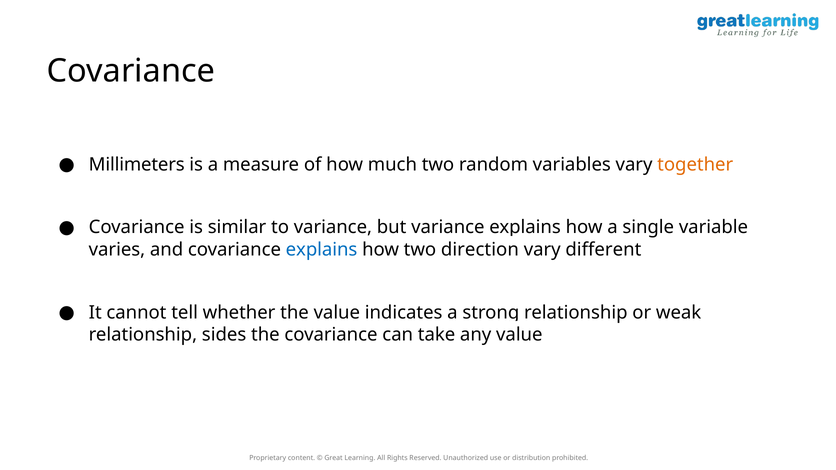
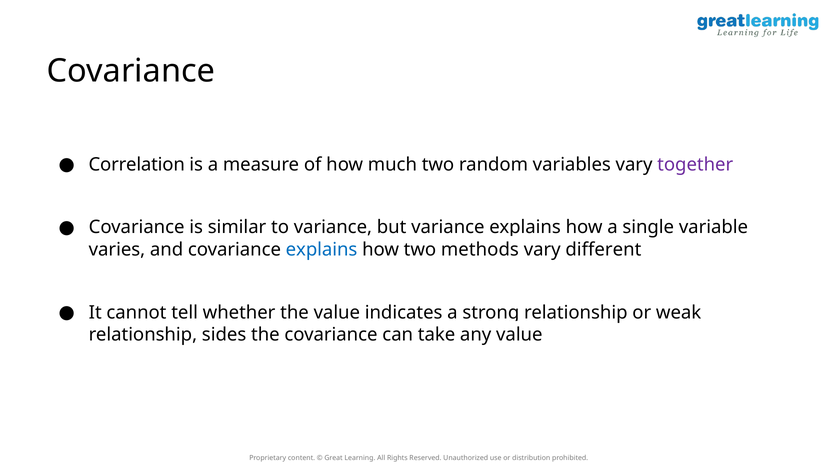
Millimeters: Millimeters -> Correlation
together colour: orange -> purple
direction: direction -> methods
